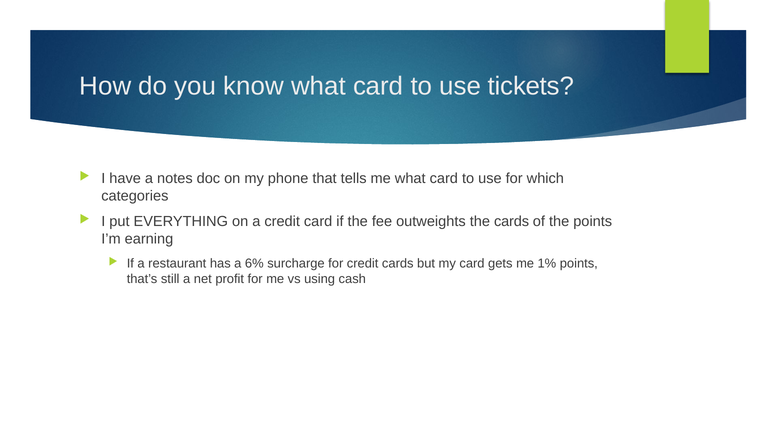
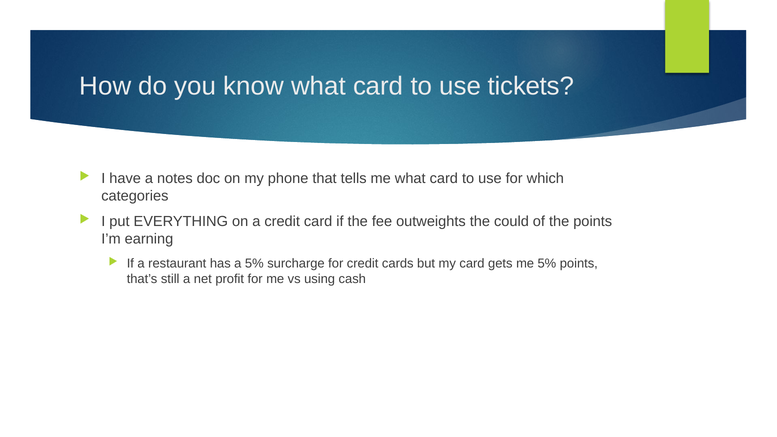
the cards: cards -> could
a 6%: 6% -> 5%
me 1%: 1% -> 5%
